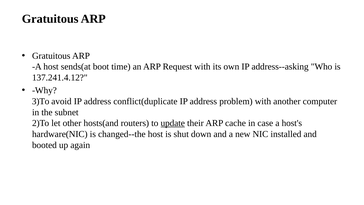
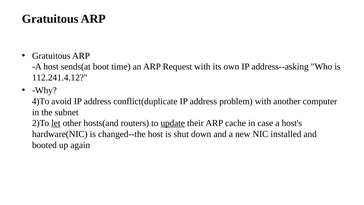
137.241.4.12: 137.241.4.12 -> 112.241.4.12
3)To: 3)To -> 4)To
let underline: none -> present
